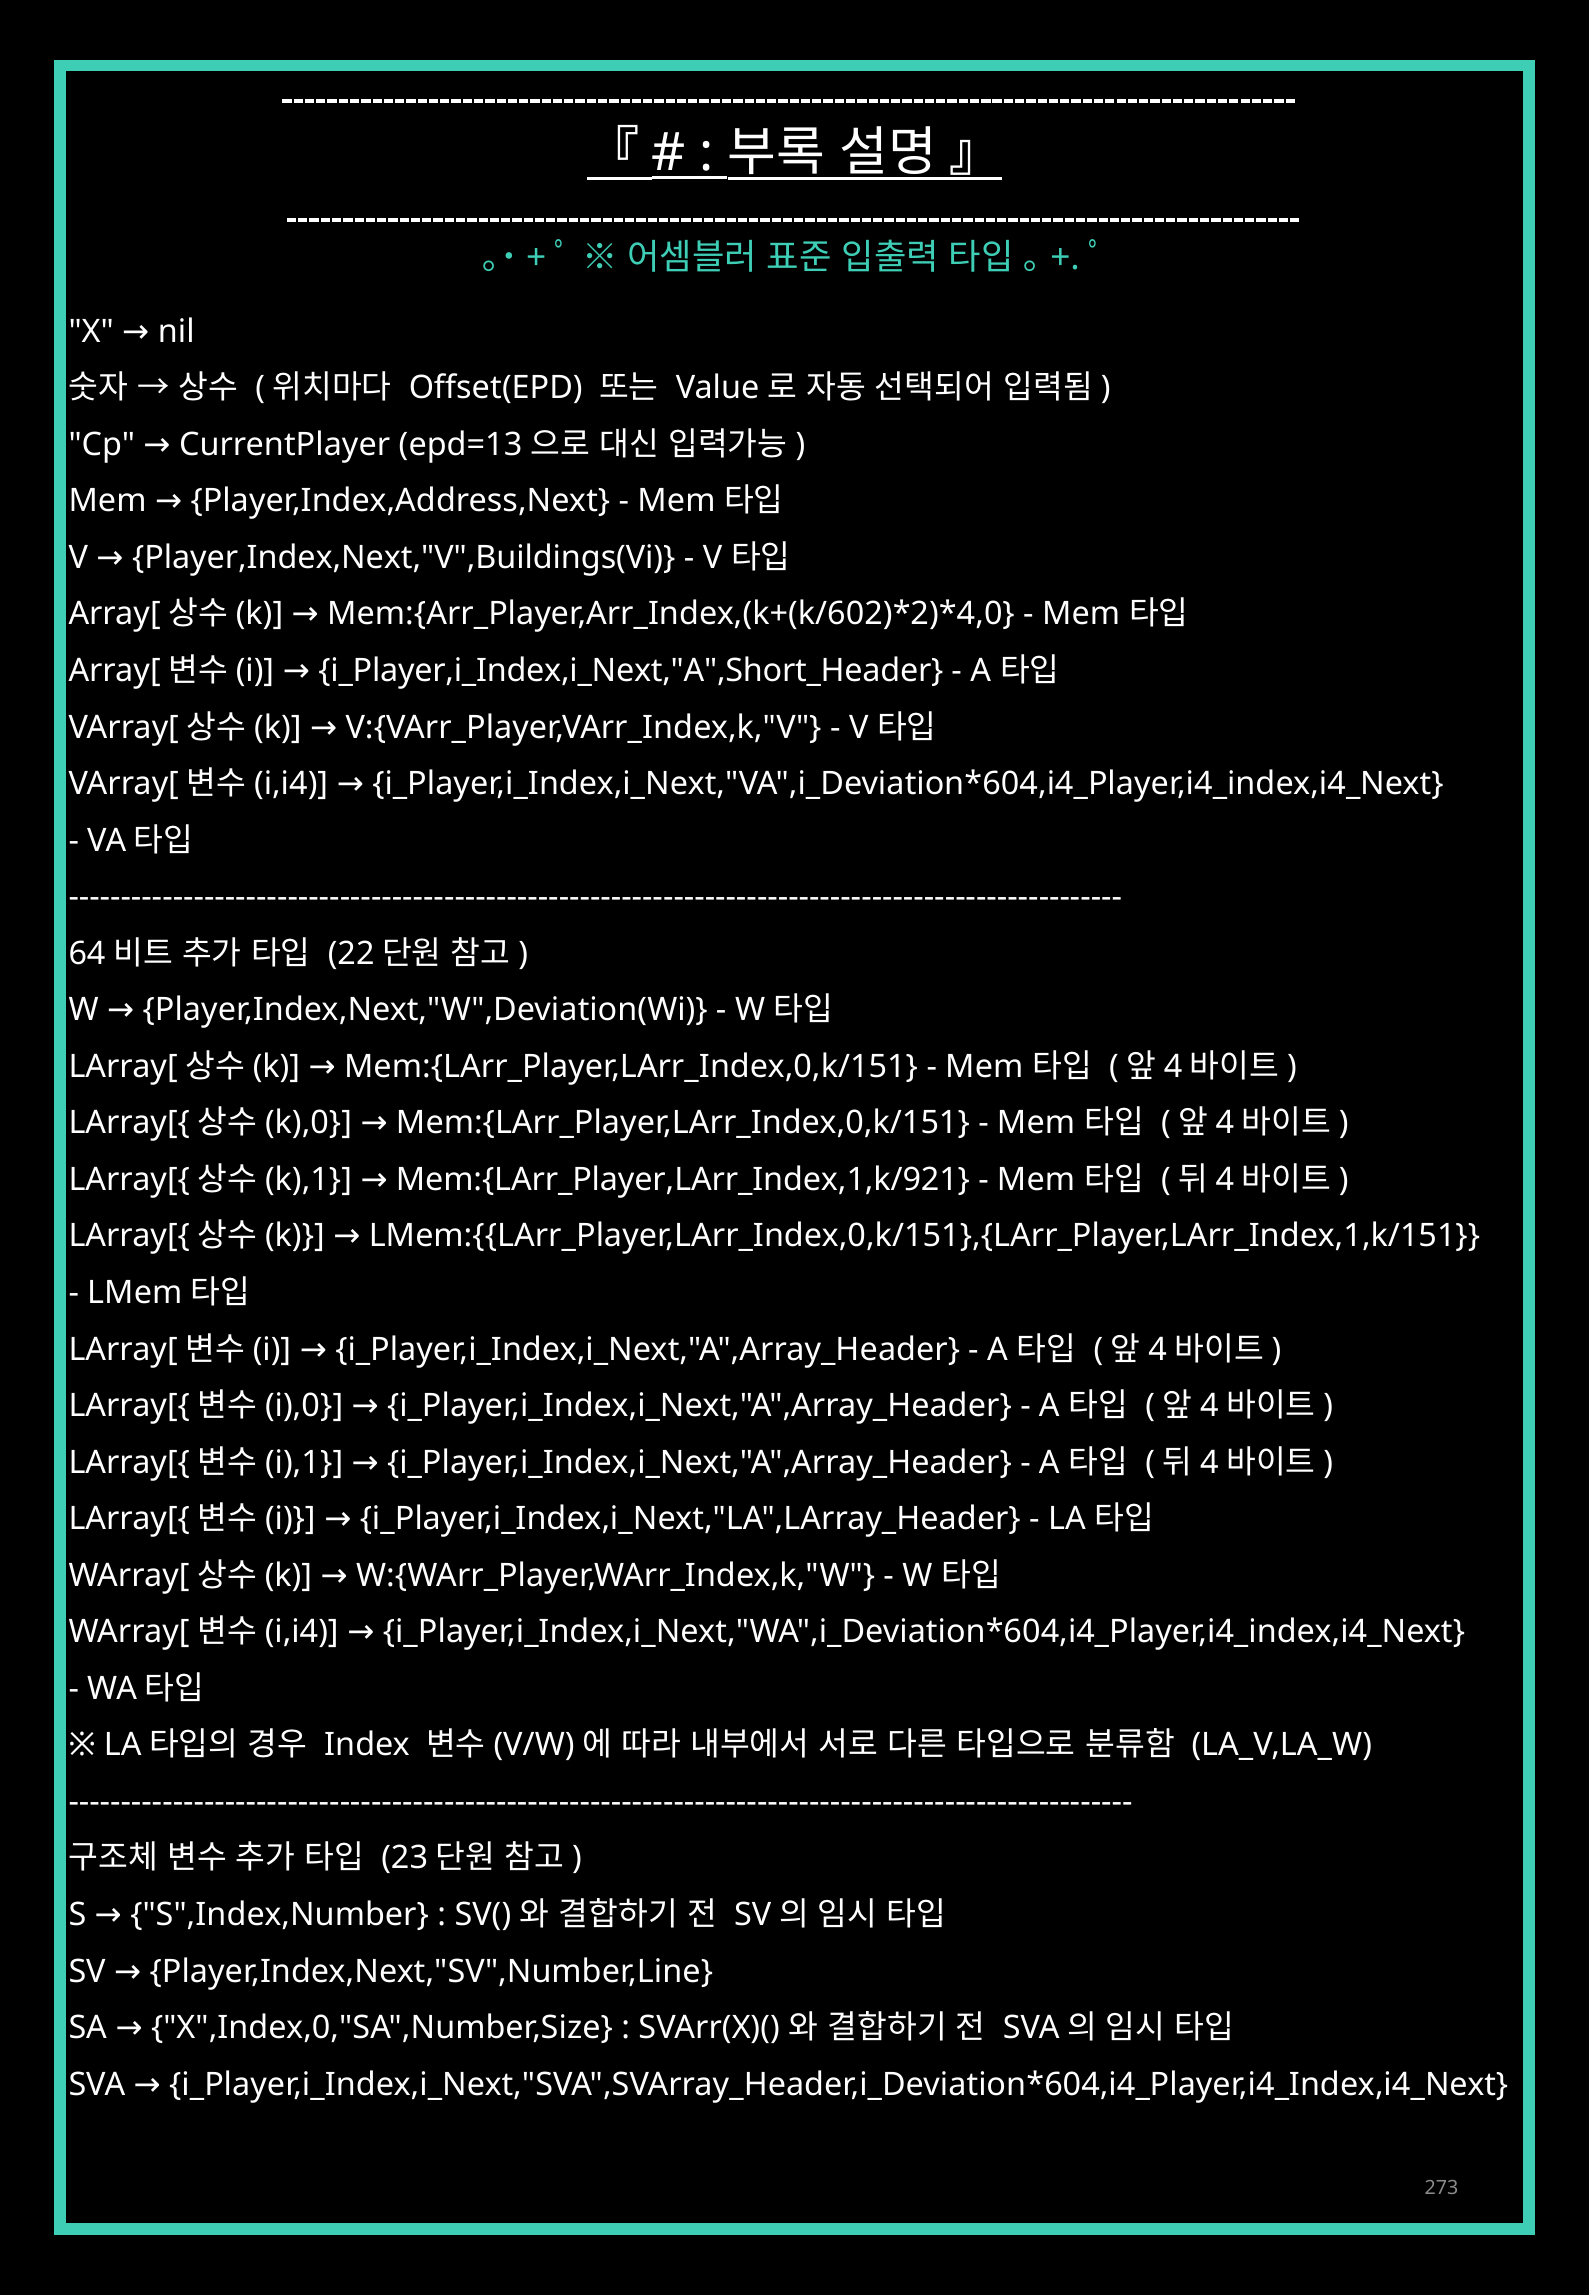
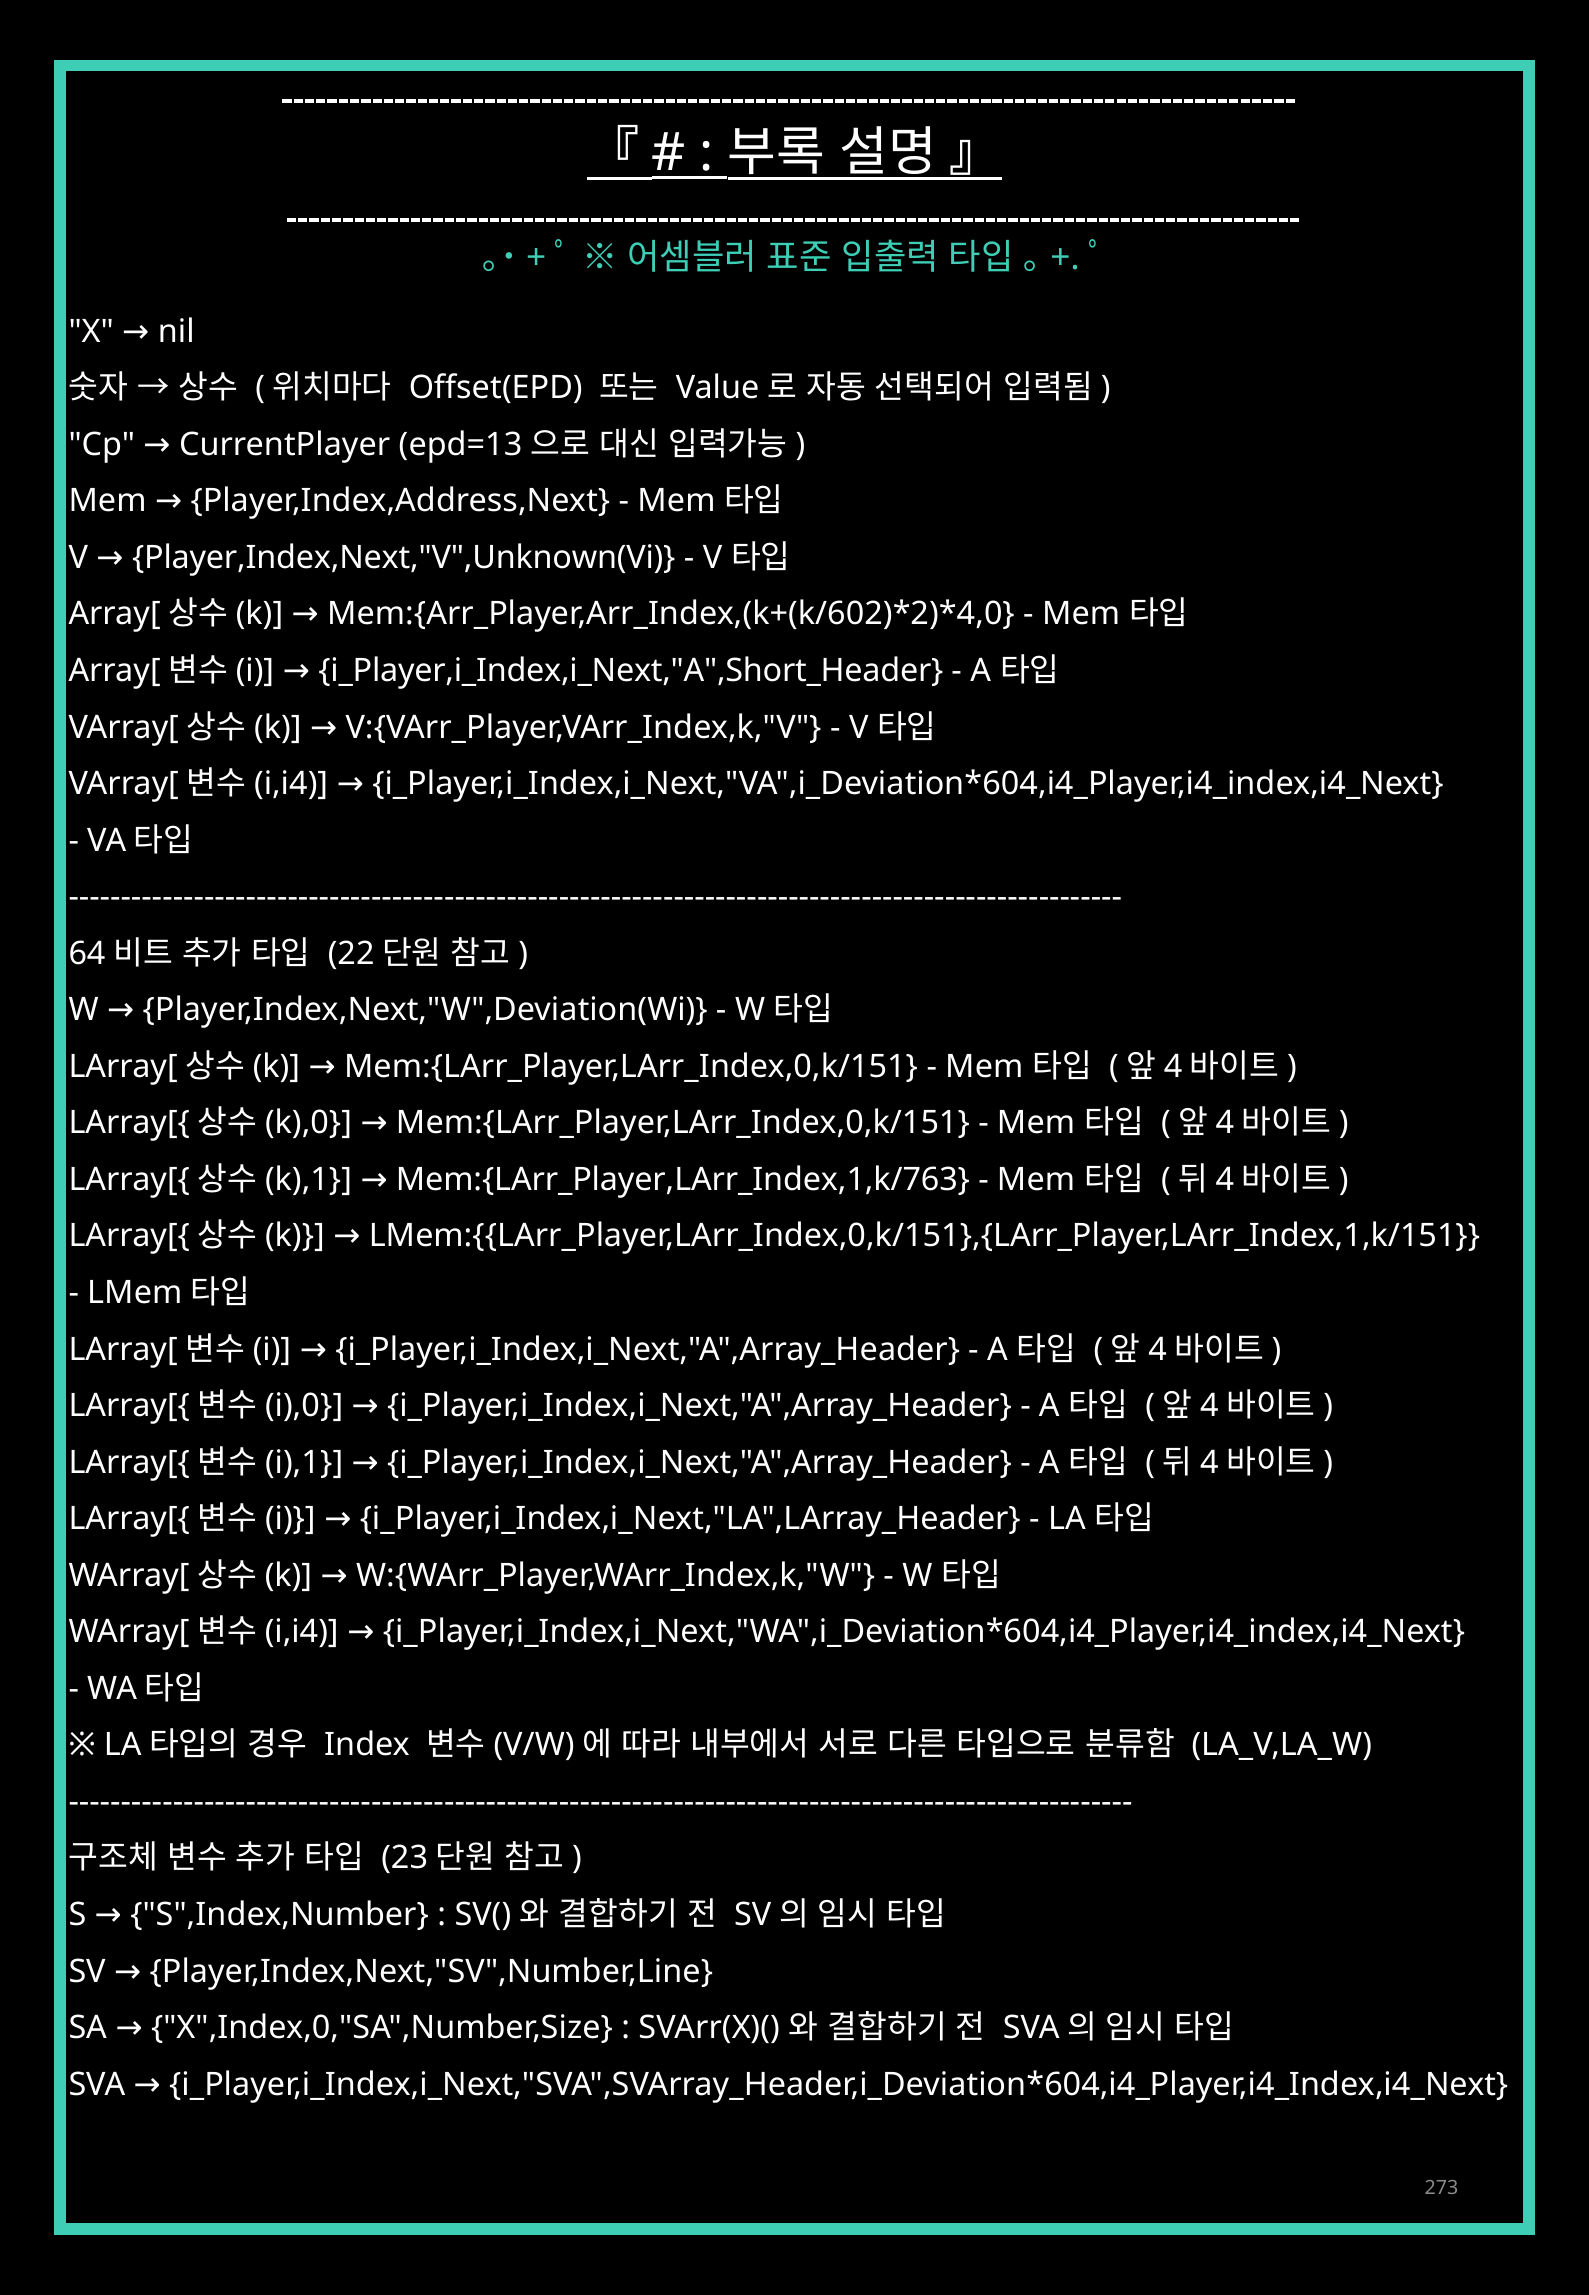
Player,Index,Next,"V",Buildings(Vi: Player,Index,Next,"V",Buildings(Vi -> Player,Index,Next,"V",Unknown(Vi
Mem:{LArr_Player,LArr_Index,1,k/921: Mem:{LArr_Player,LArr_Index,1,k/921 -> Mem:{LArr_Player,LArr_Index,1,k/763
